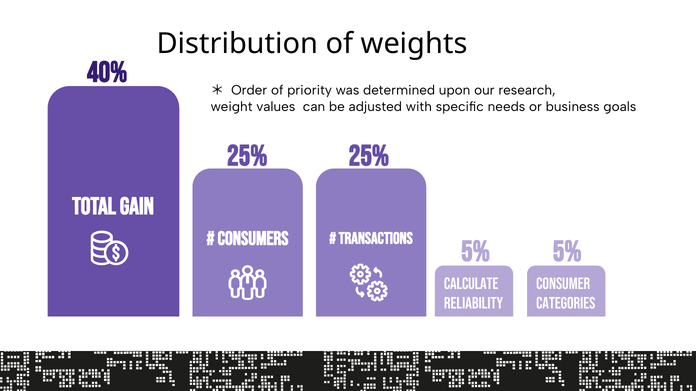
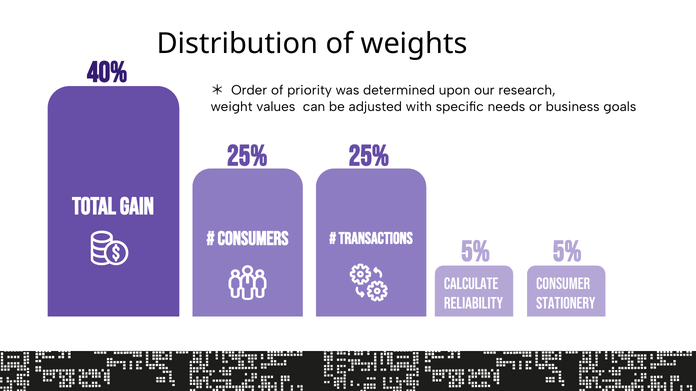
categories: categories -> stationery
